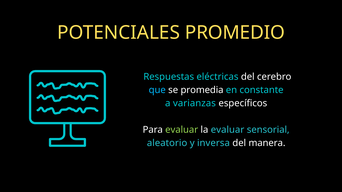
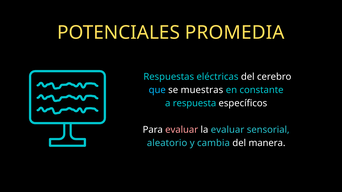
PROMEDIO: PROMEDIO -> PROMEDIA
promedia: promedia -> muestras
varianzas: varianzas -> respuesta
evaluar at (182, 130) colour: light green -> pink
inversa: inversa -> cambia
